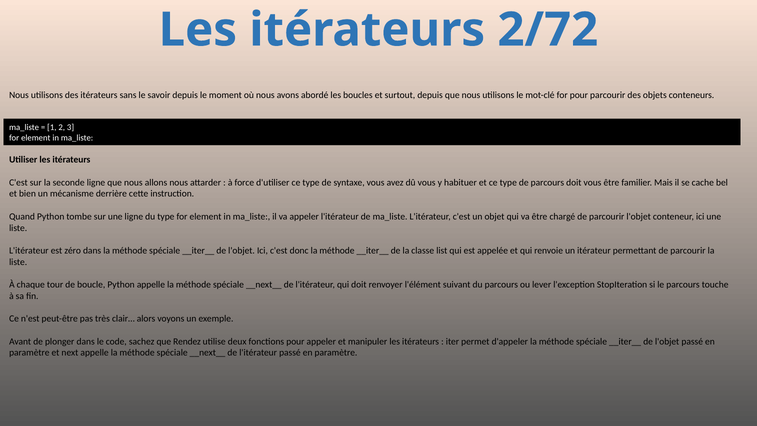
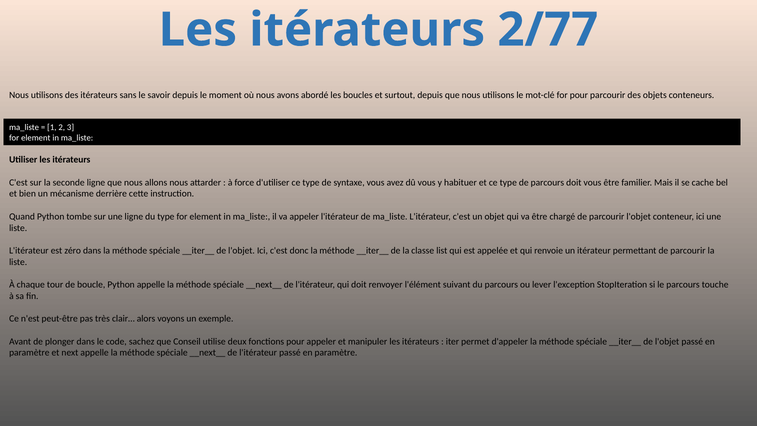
2/72: 2/72 -> 2/77
Rendez: Rendez -> Conseil
